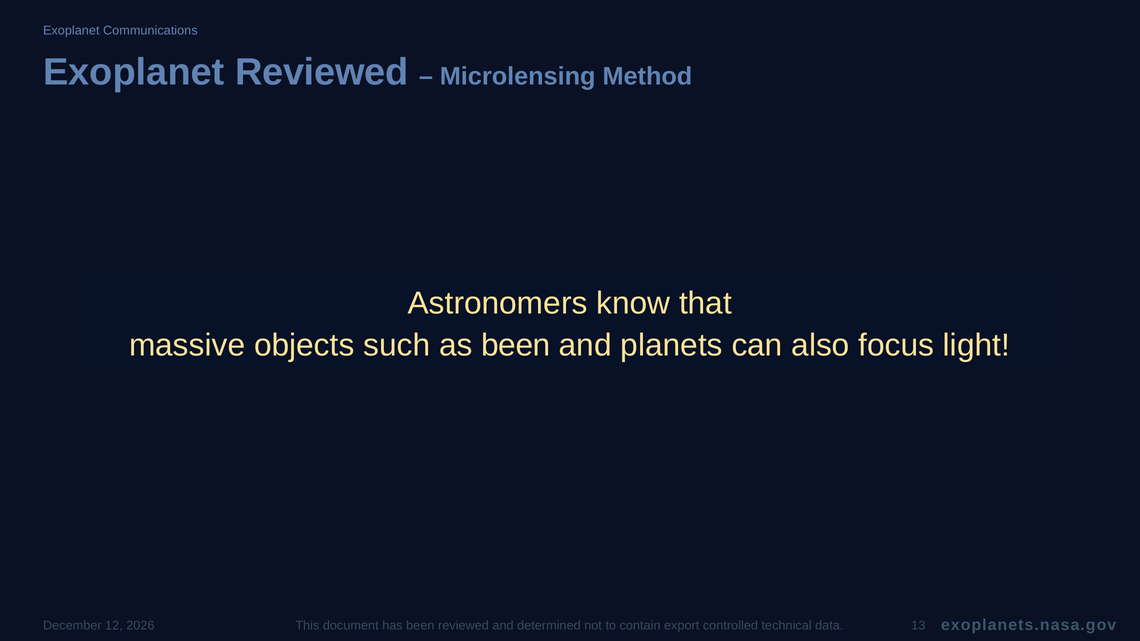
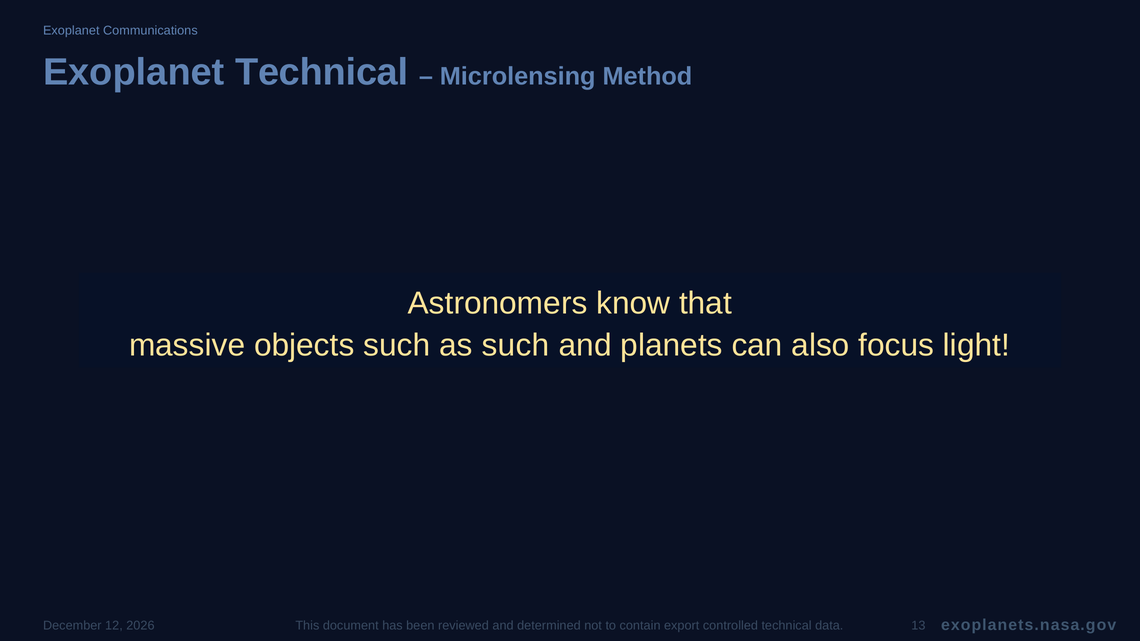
Exoplanet Reviewed: Reviewed -> Technical
as been: been -> such
